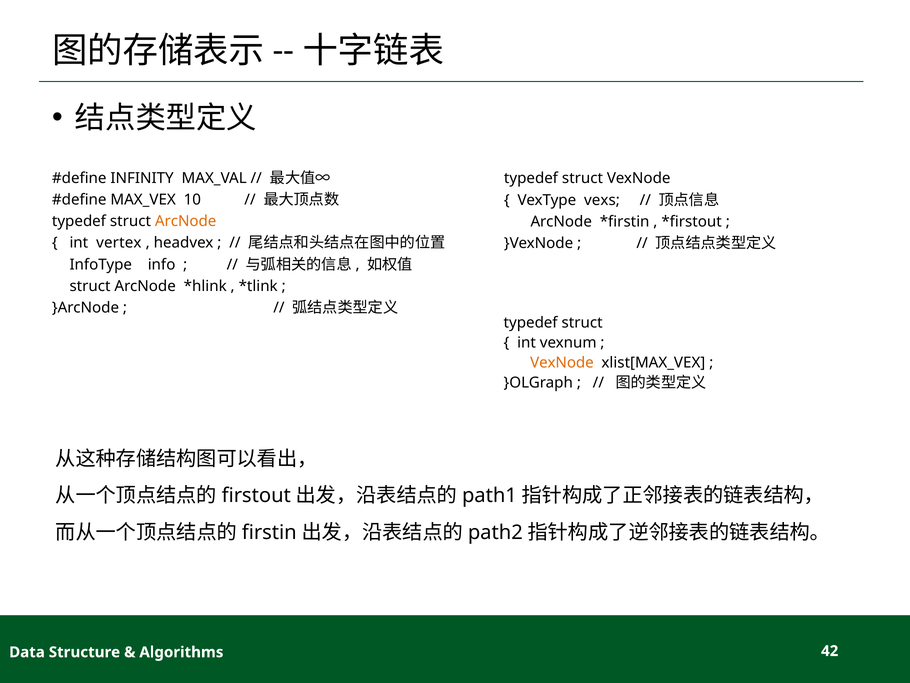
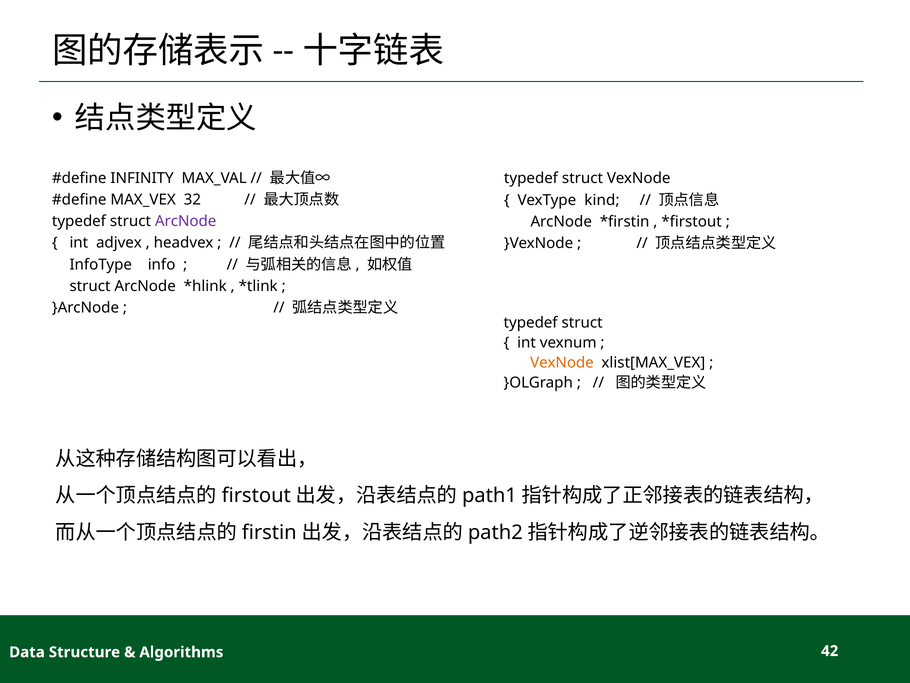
10: 10 -> 32
vexs: vexs -> kind
ArcNode at (186, 221) colour: orange -> purple
vertex: vertex -> adjvex
